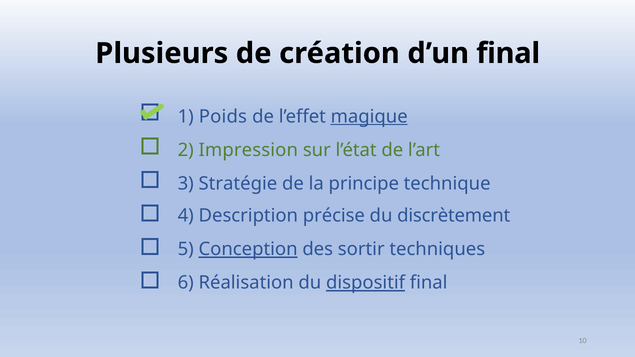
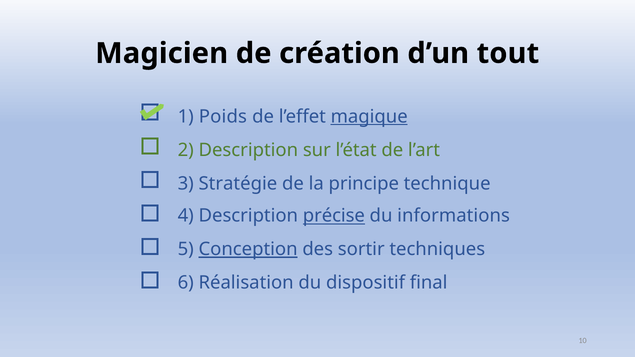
Plusieurs: Plusieurs -> Magicien
d’un final: final -> tout
2 Impression: Impression -> Description
précise underline: none -> present
discrètement: discrètement -> informations
dispositif underline: present -> none
